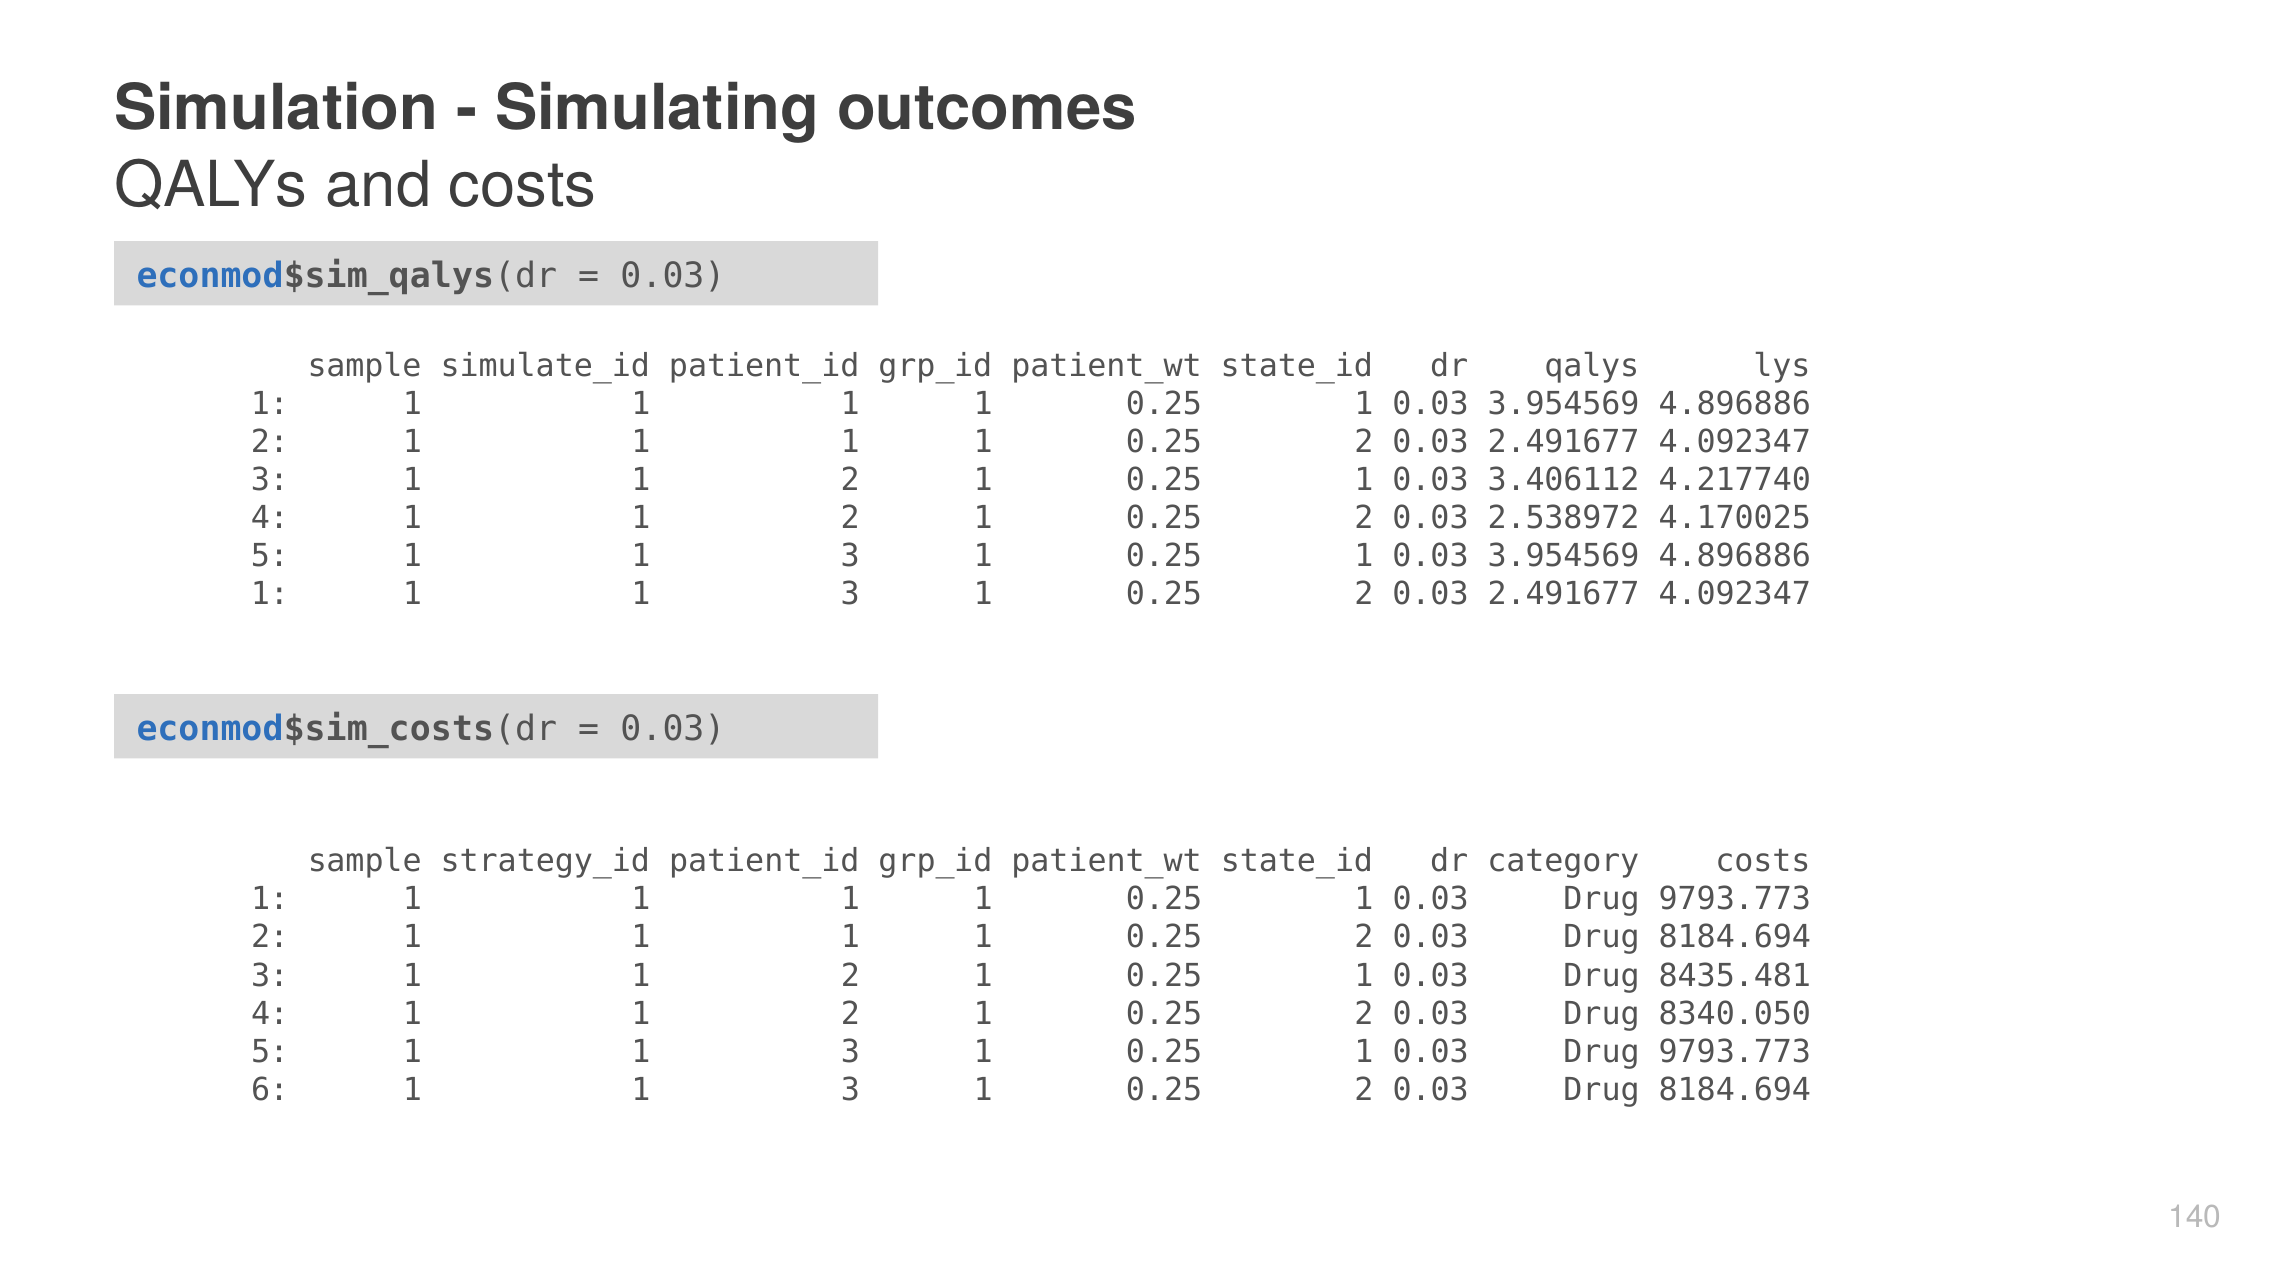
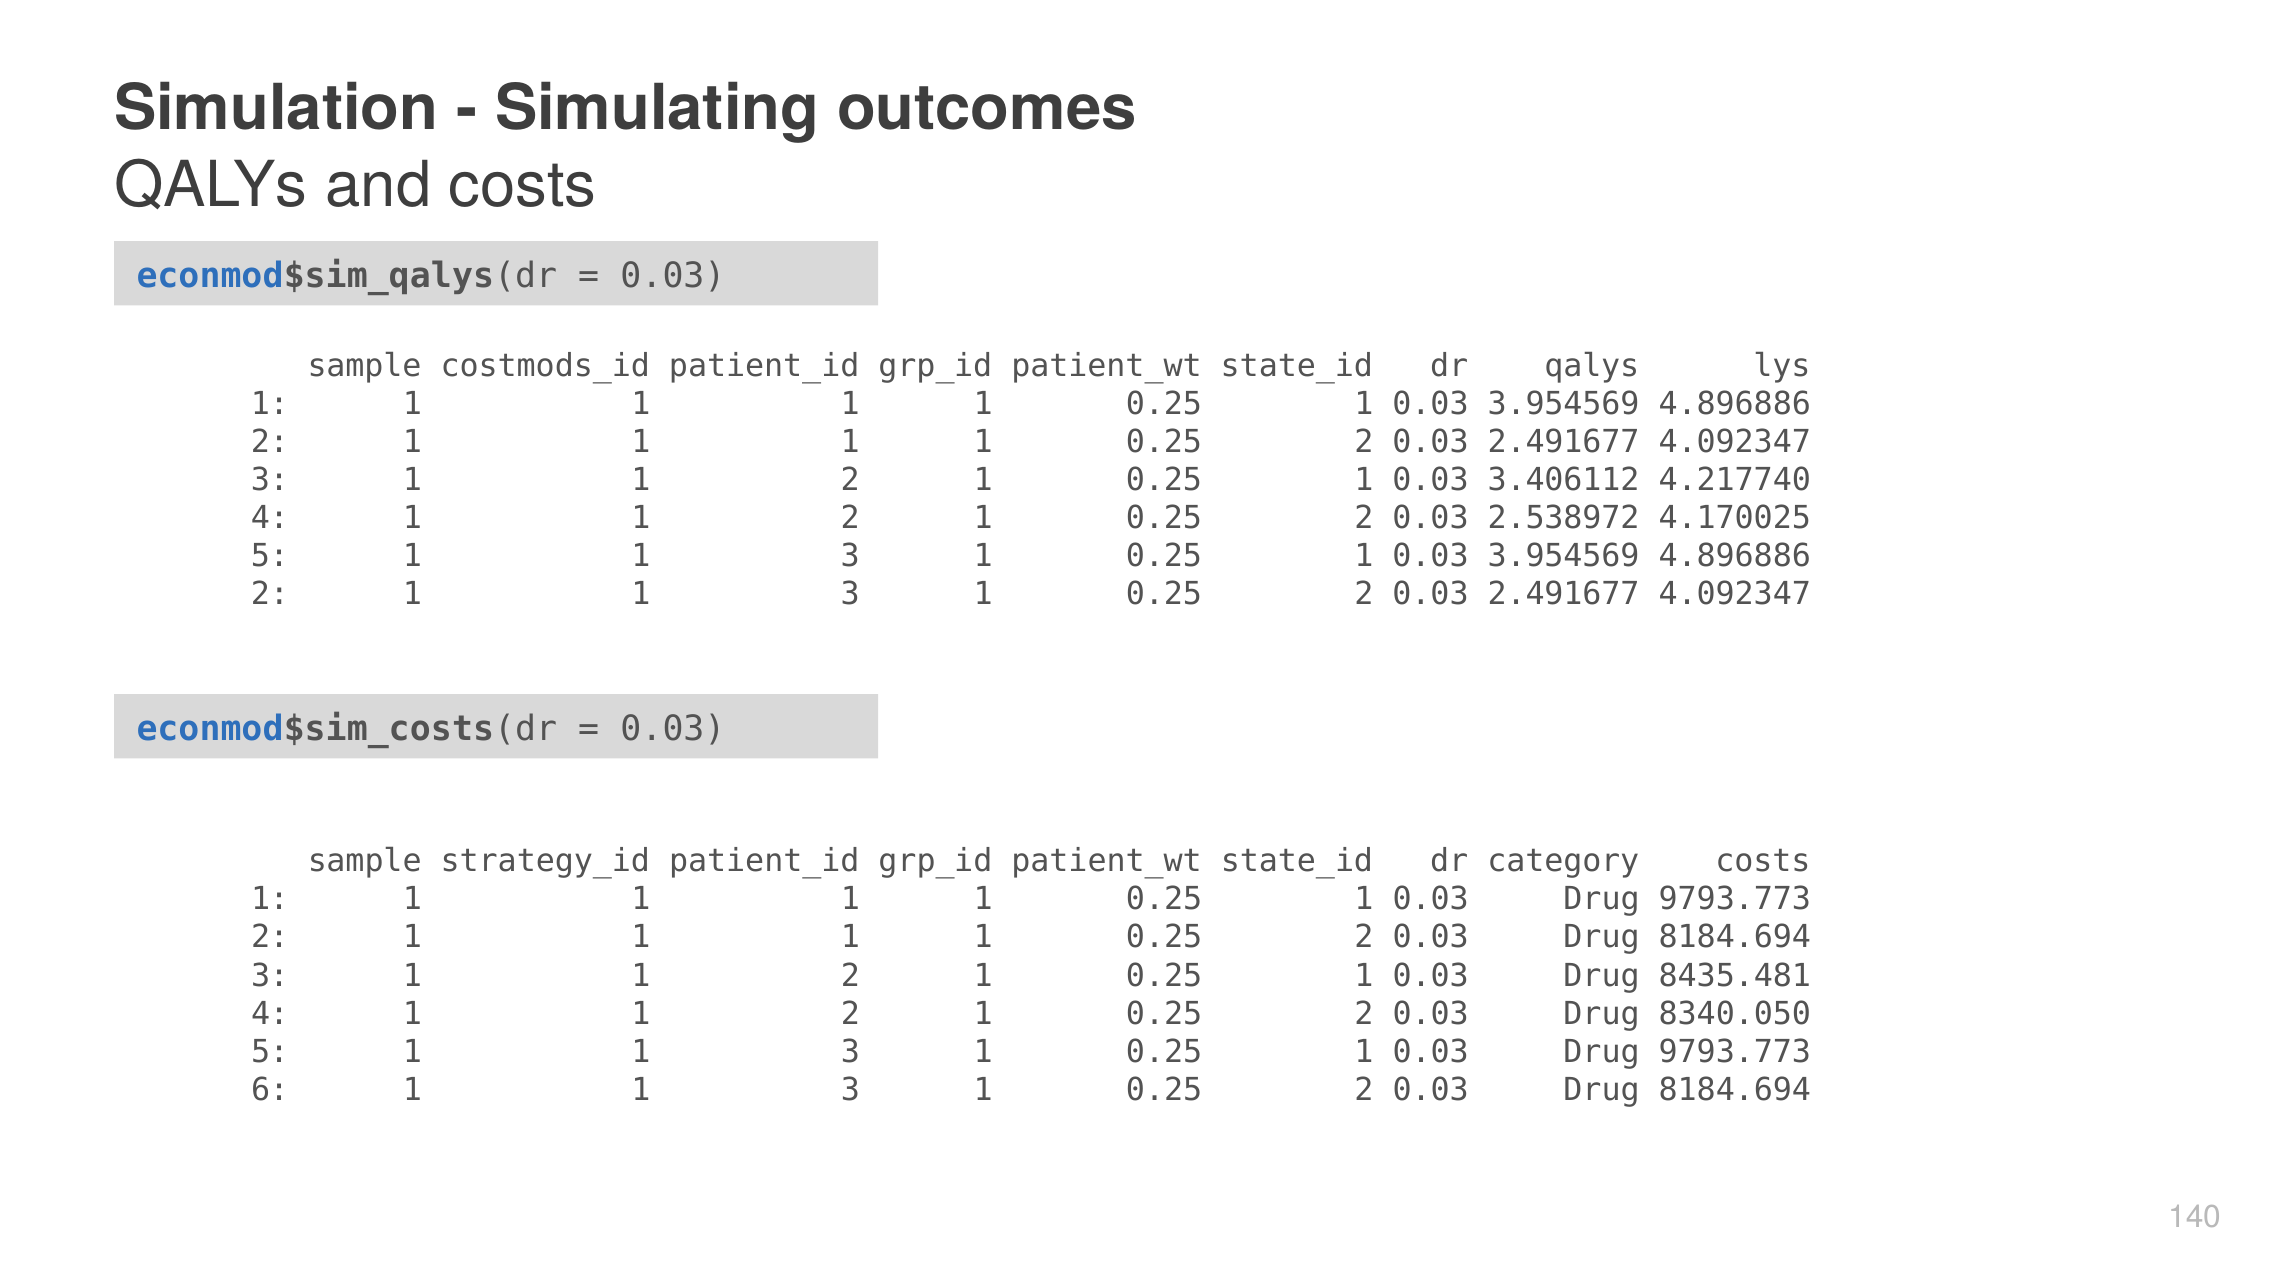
simulate_id: simulate_id -> costmods_id
1 at (270, 594): 1 -> 2
